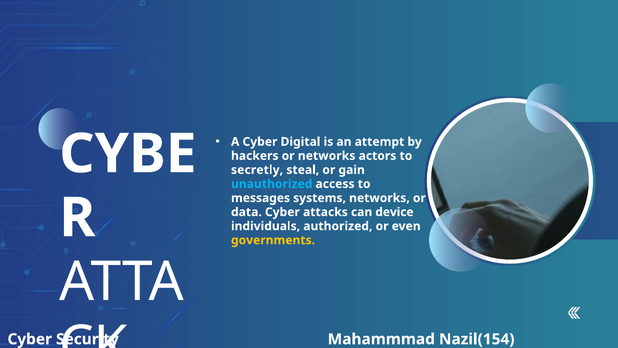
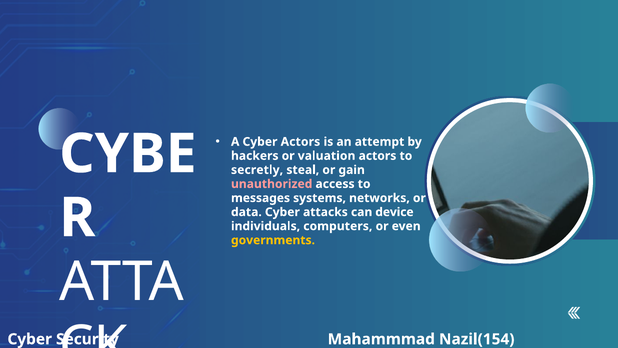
Cyber Digital: Digital -> Actors
or networks: networks -> valuation
unauthorized colour: light blue -> pink
authorized: authorized -> computers
